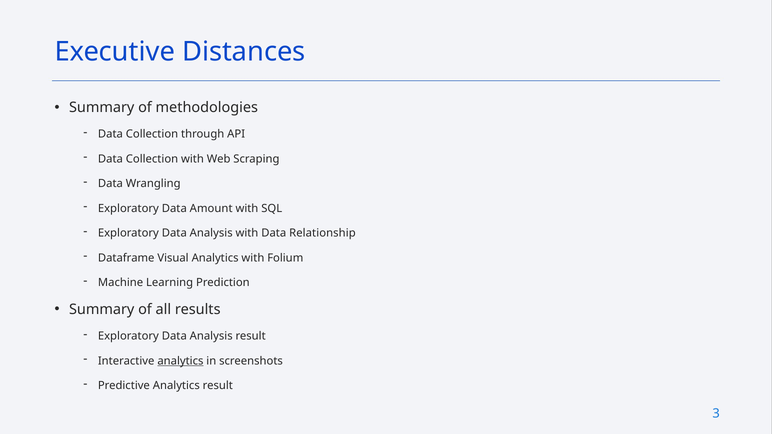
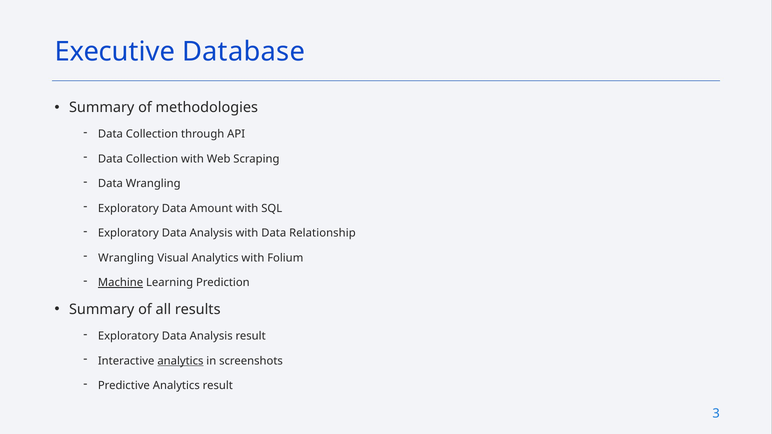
Distances: Distances -> Database
Dataframe at (126, 258): Dataframe -> Wrangling
Machine underline: none -> present
